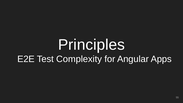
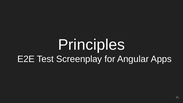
Complexity: Complexity -> Screenplay
